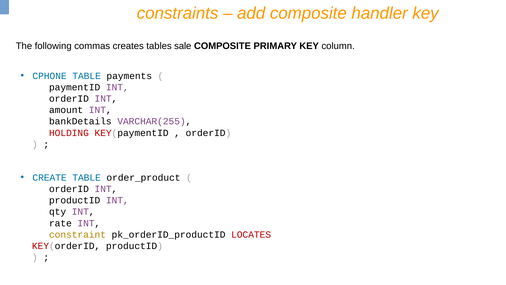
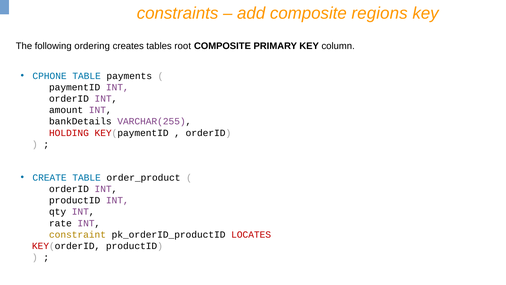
handler: handler -> regions
commas: commas -> ordering
sale: sale -> root
